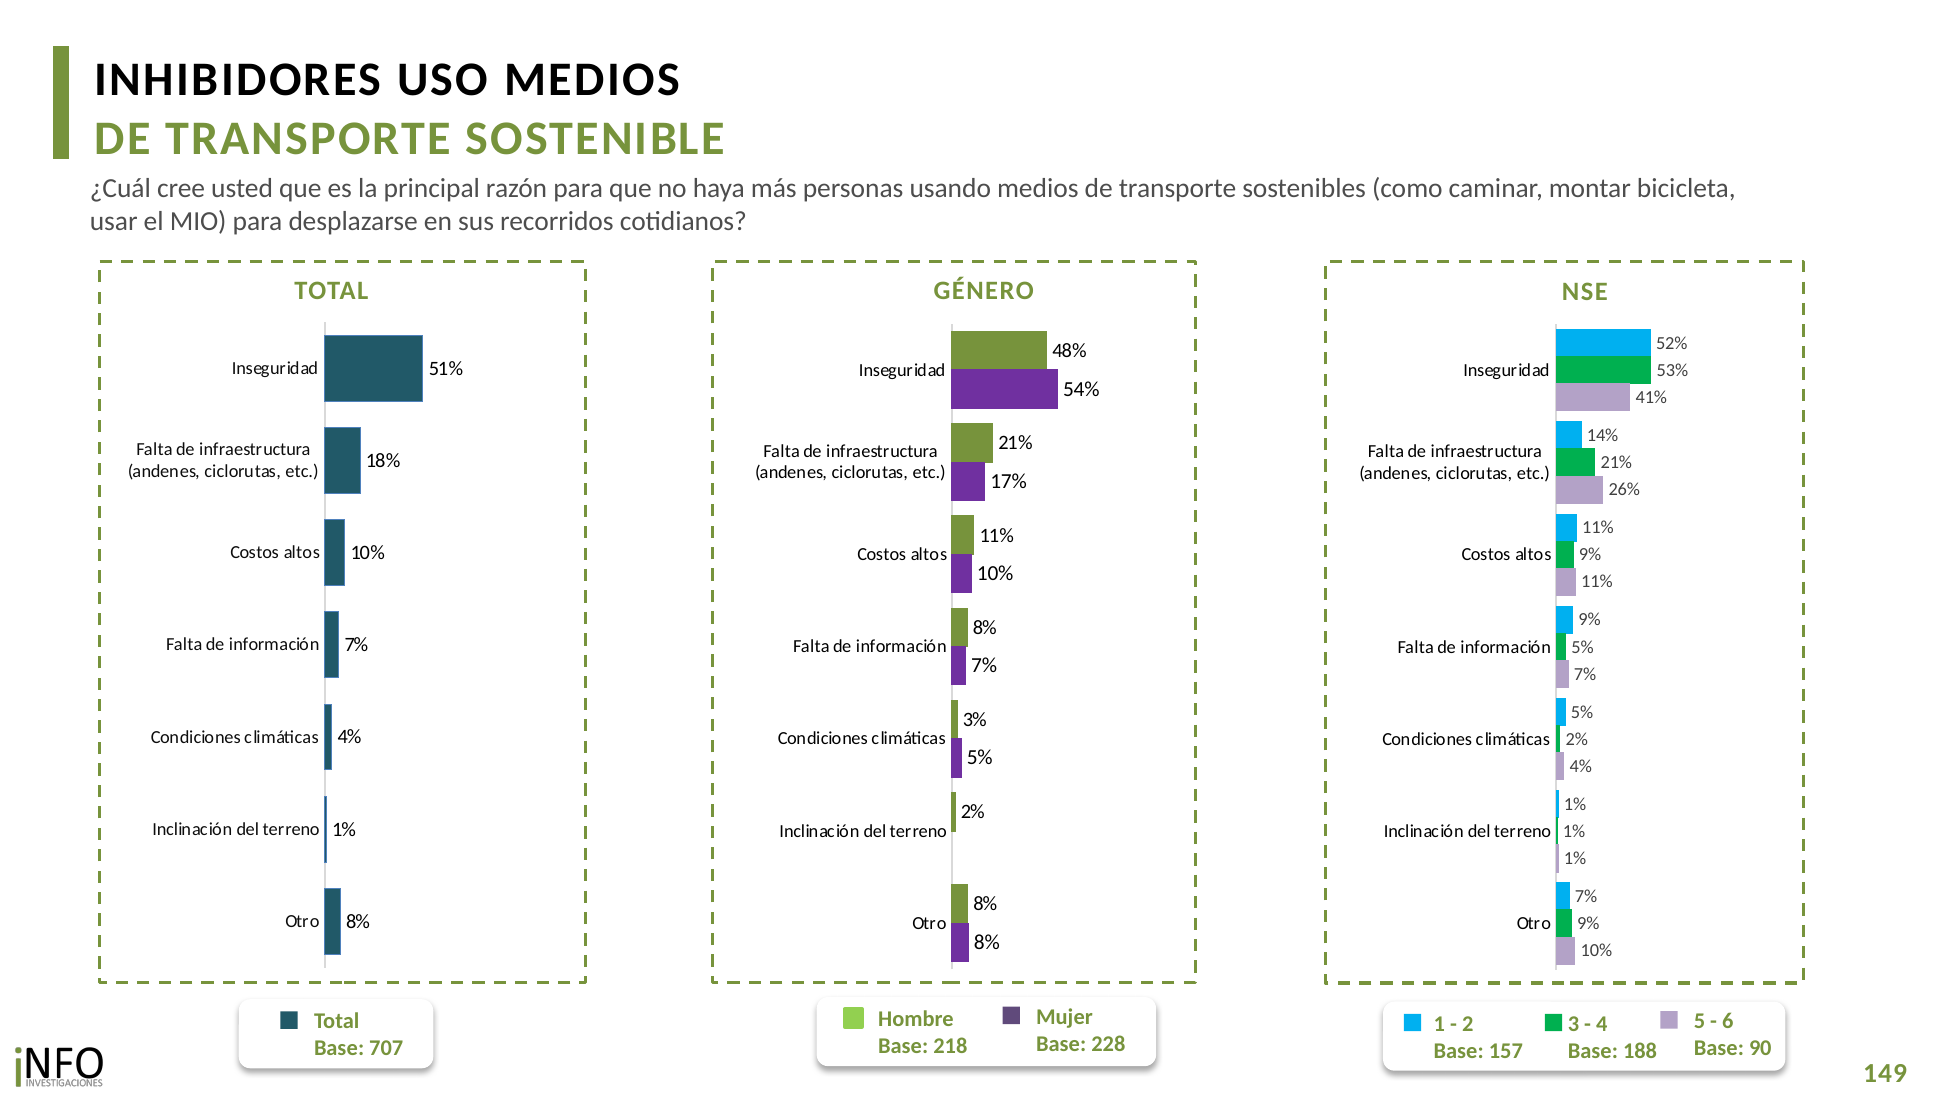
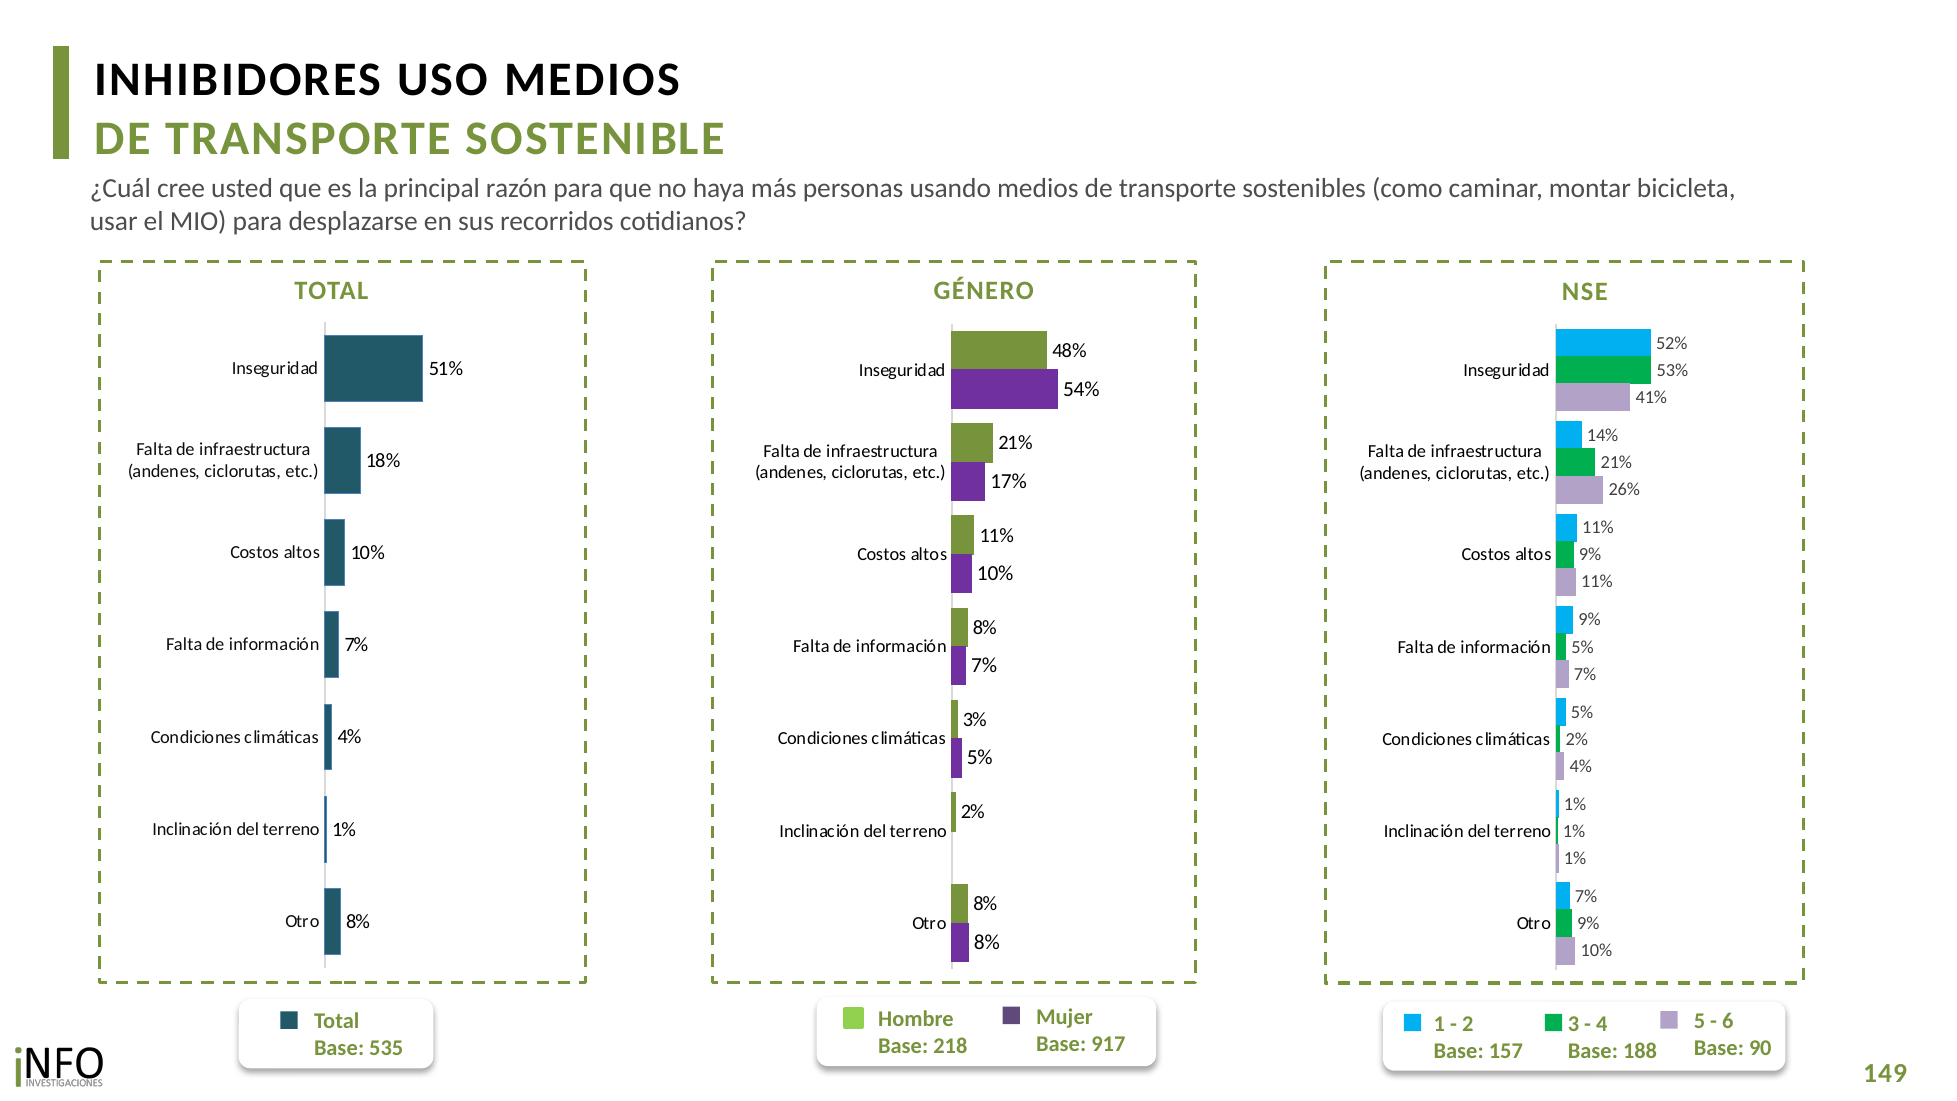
228: 228 -> 917
707: 707 -> 535
